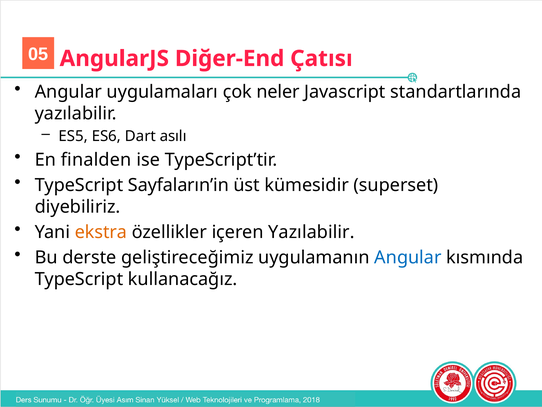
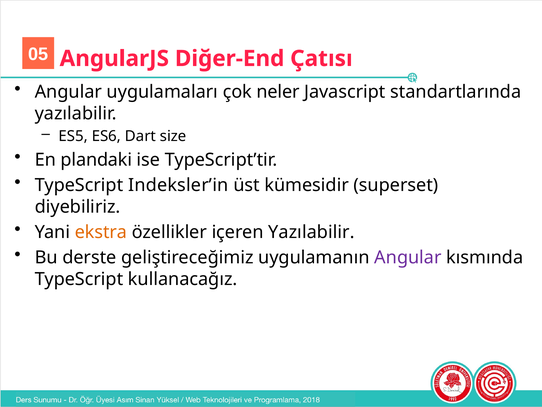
asılı: asılı -> size
finalden: finalden -> plandaki
Sayfaların’in: Sayfaların’in -> Indeksler’in
Angular at (408, 257) colour: blue -> purple
